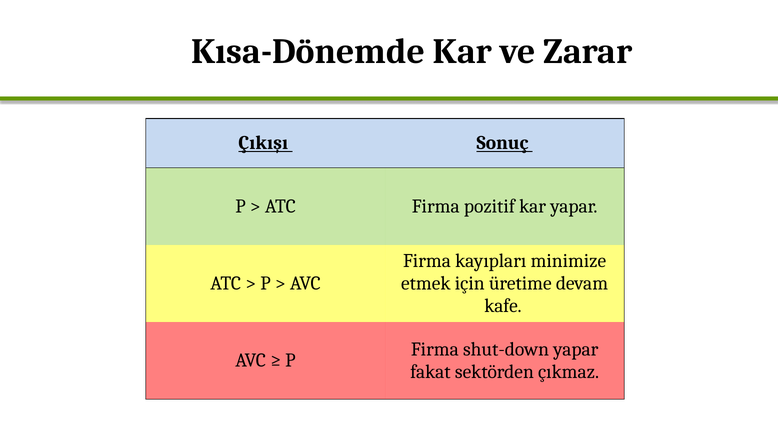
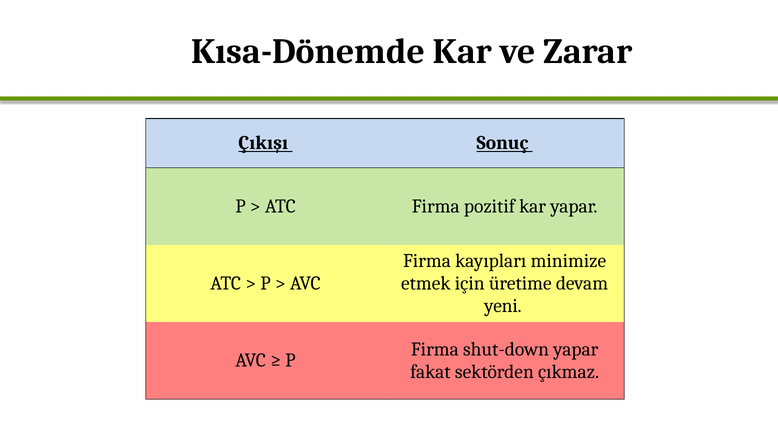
kafe: kafe -> yeni
